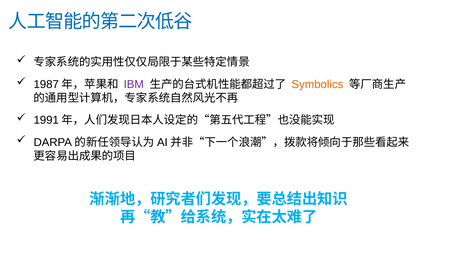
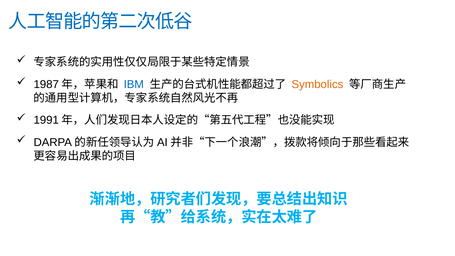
IBM colour: purple -> blue
